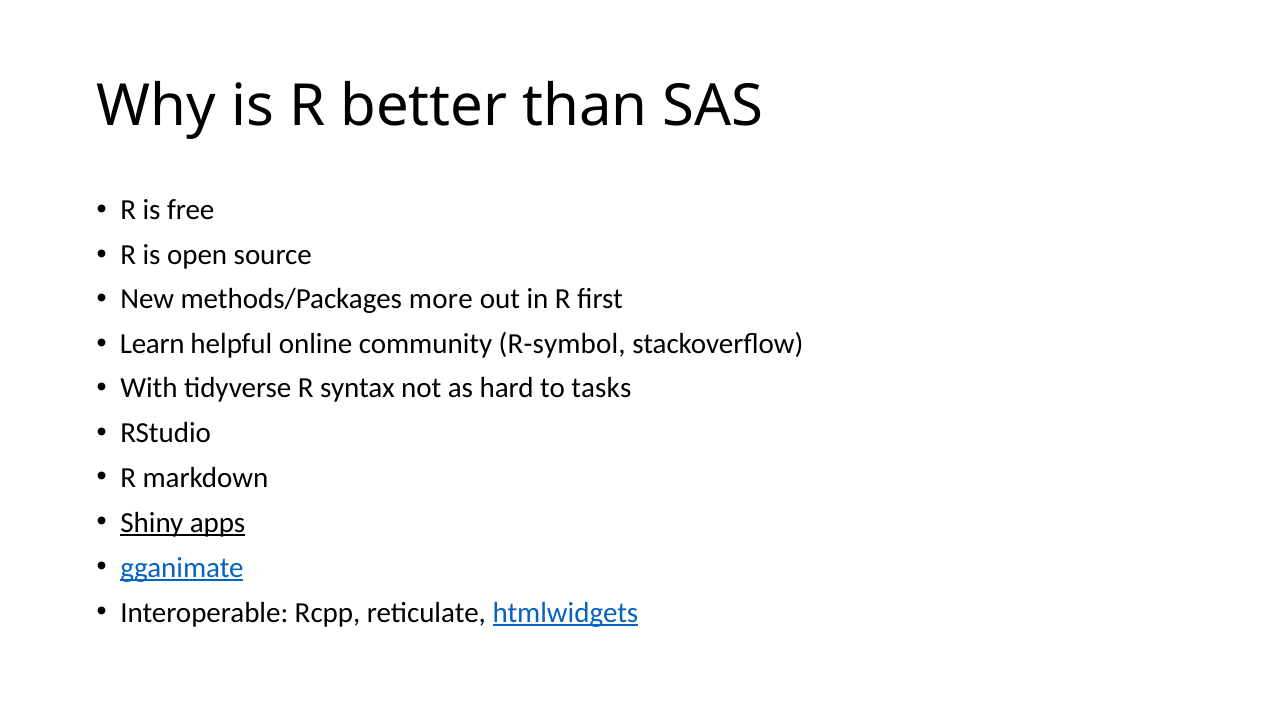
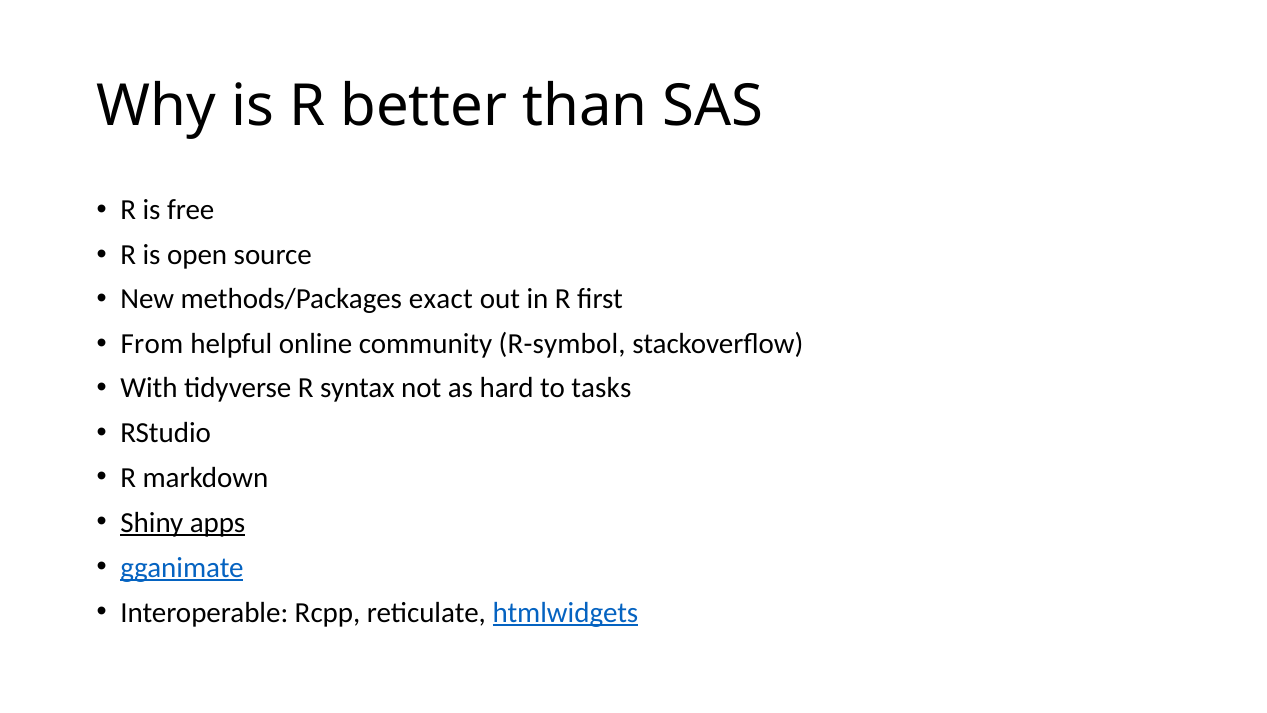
more: more -> exact
Learn: Learn -> From
